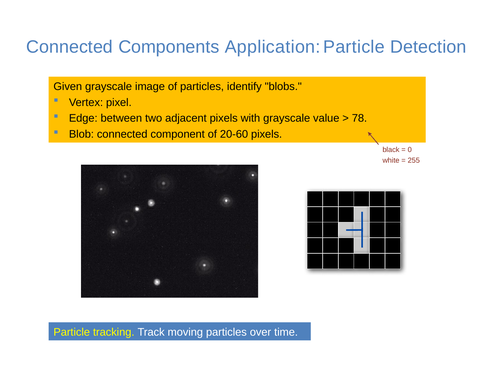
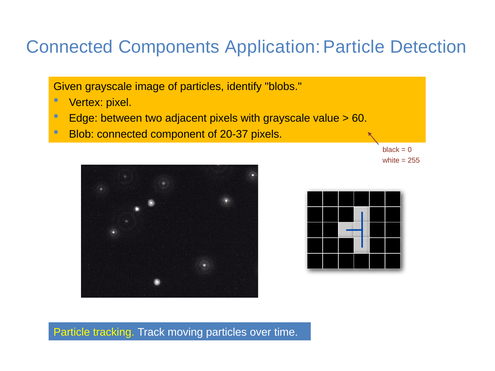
78: 78 -> 60
20-60: 20-60 -> 20-37
